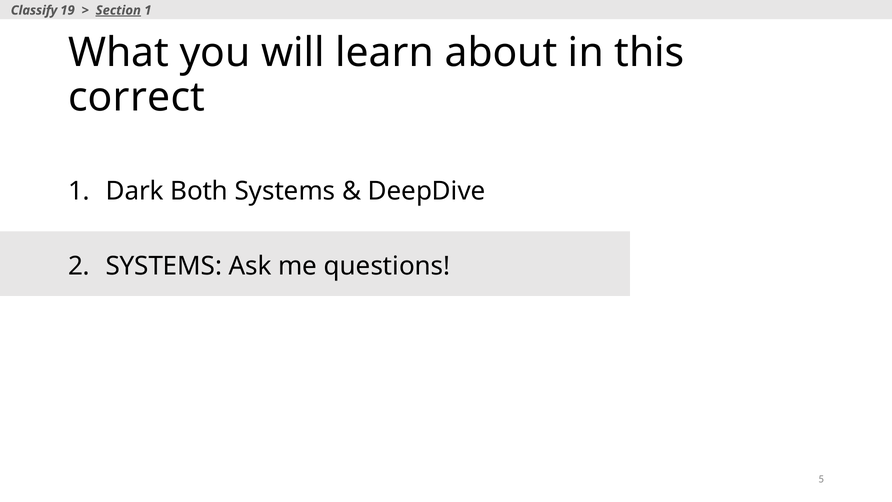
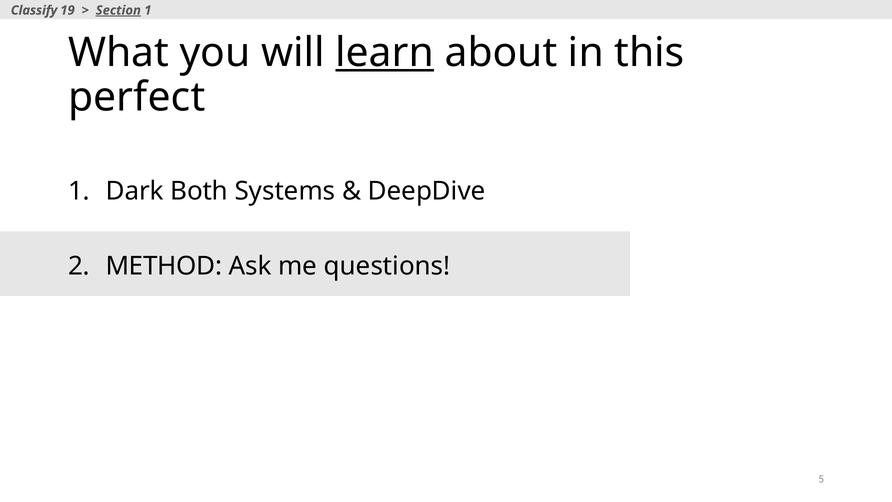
learn underline: none -> present
correct: correct -> perfect
SYSTEMS at (164, 266): SYSTEMS -> METHOD
